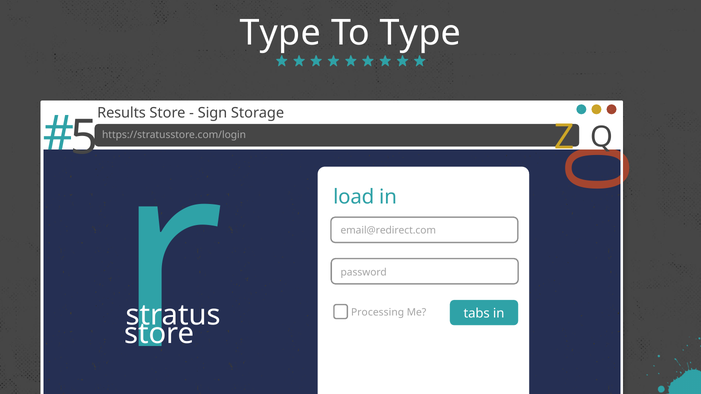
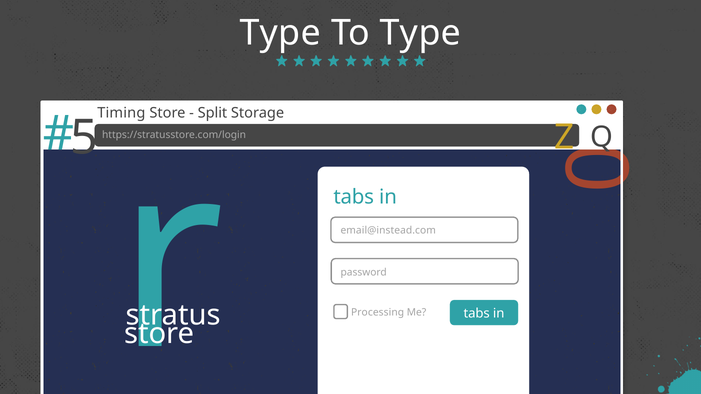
Results: Results -> Timing
Sign: Sign -> Split
load at (354, 197): load -> tabs
email@redirect.com: email@redirect.com -> email@instead.com
